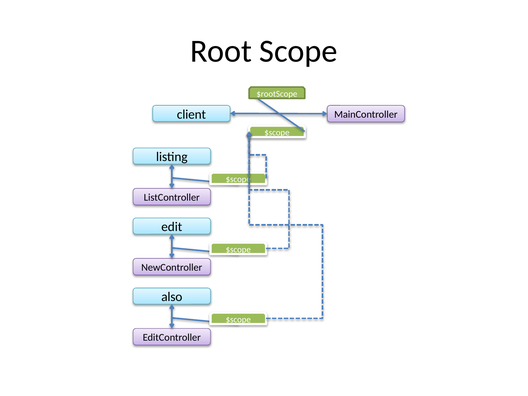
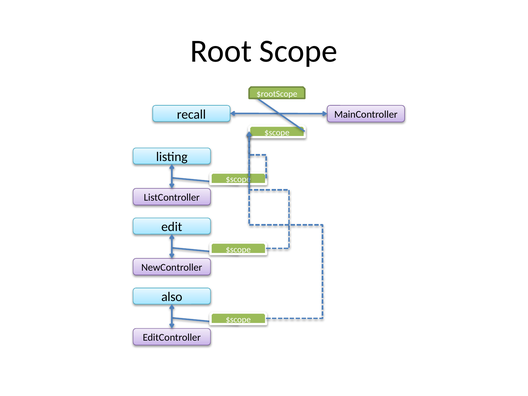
client: client -> recall
